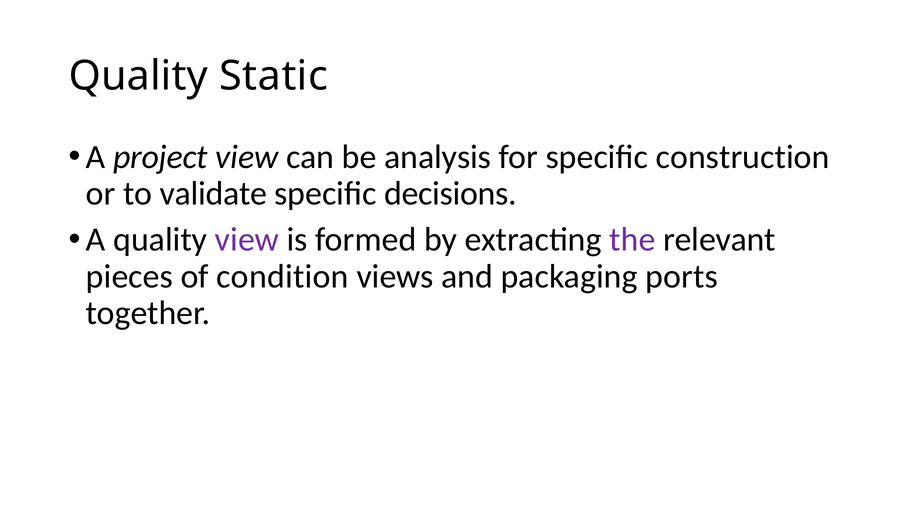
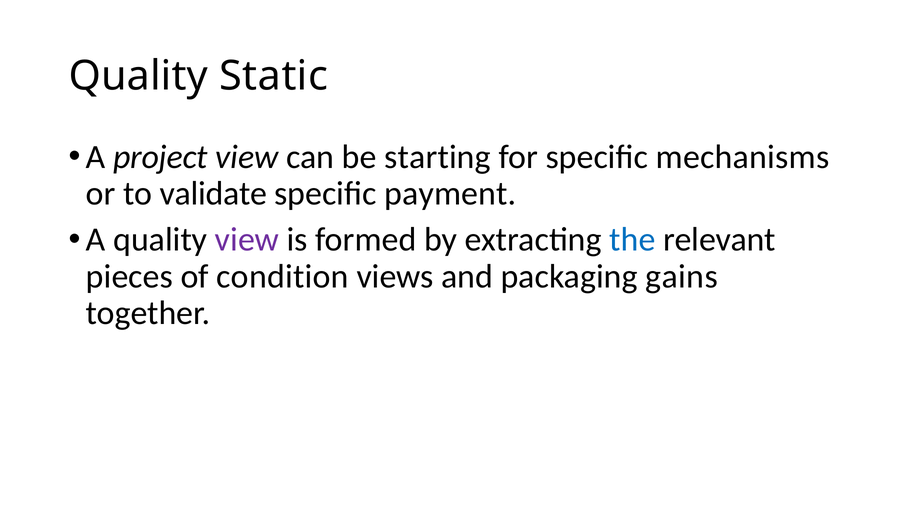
analysis: analysis -> starting
construction: construction -> mechanisms
decisions: decisions -> payment
the colour: purple -> blue
ports: ports -> gains
